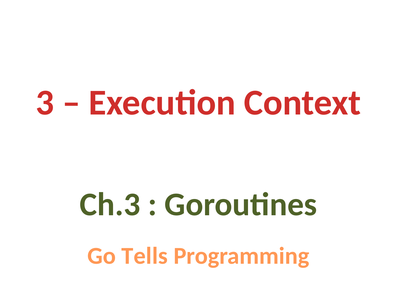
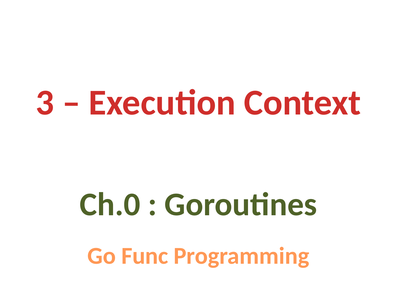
Ch.3: Ch.3 -> Ch.0
Tells: Tells -> Func
